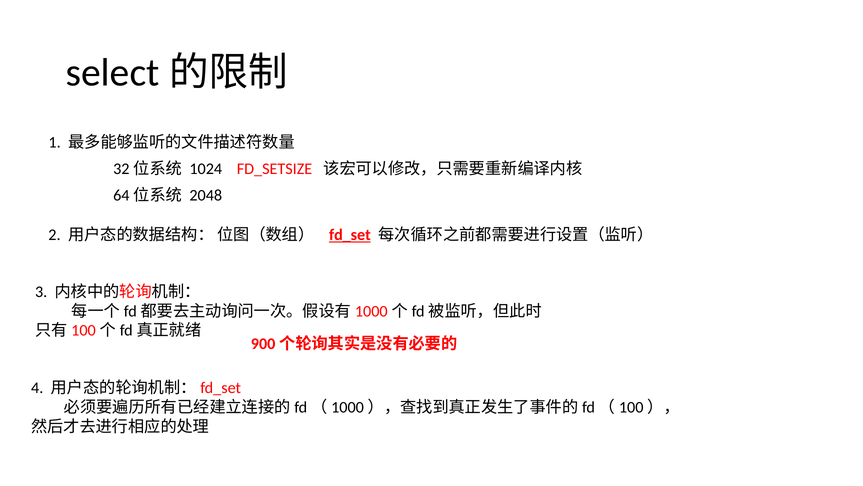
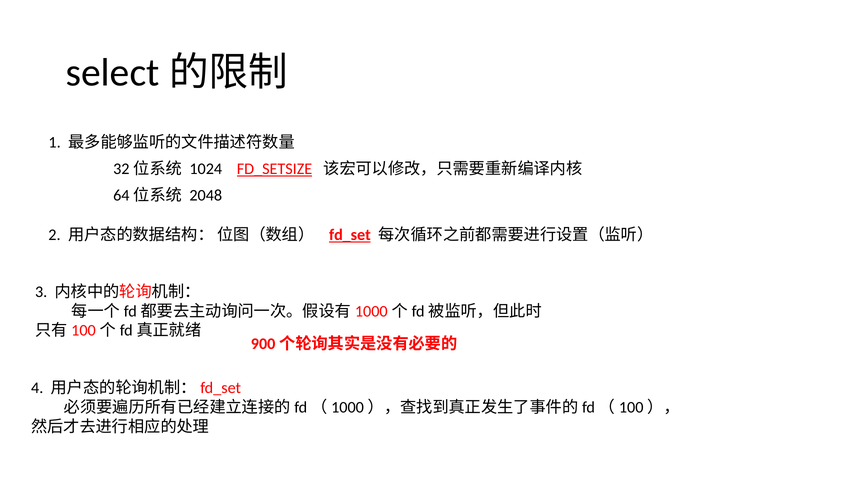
FD_SETSIZE underline: none -> present
